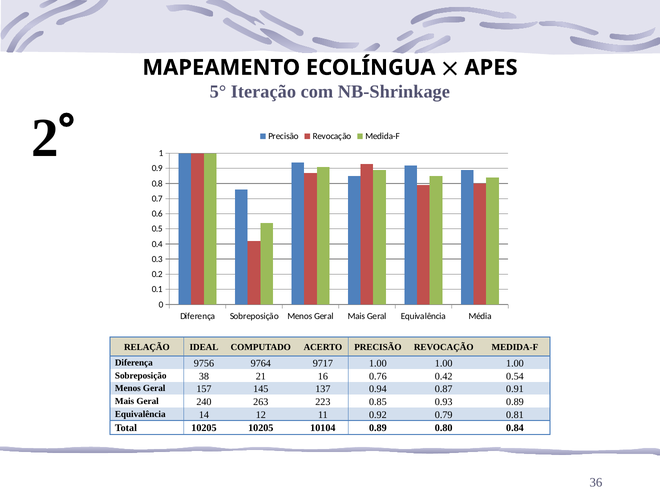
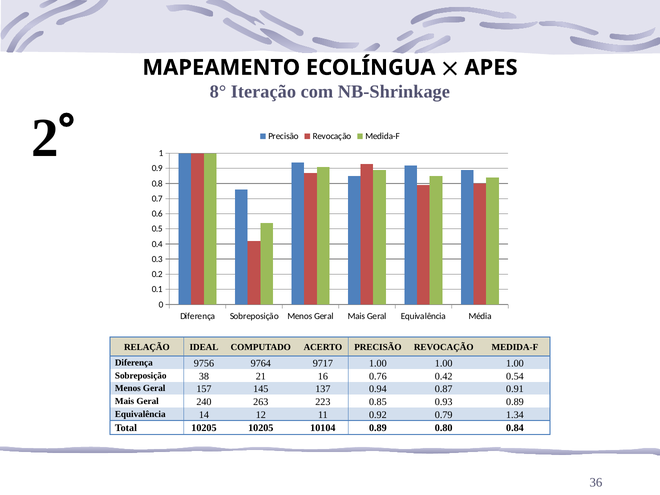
5°: 5° -> 8°
0.81: 0.81 -> 1.34
